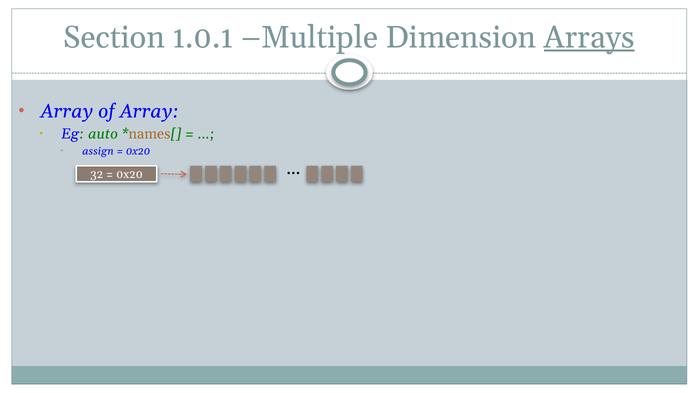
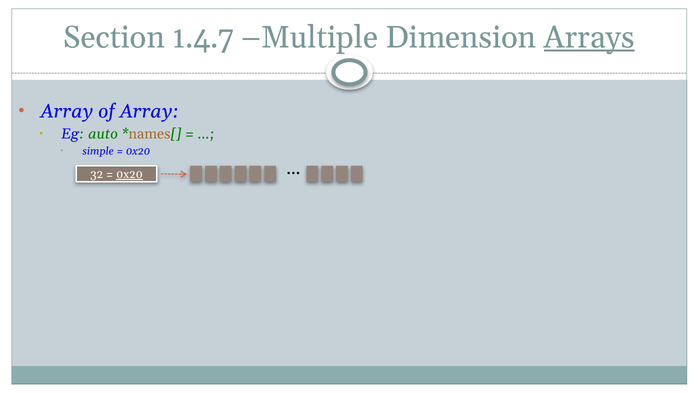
1.0.1: 1.0.1 -> 1.4.7
assign: assign -> simple
0x20 at (130, 175) underline: none -> present
